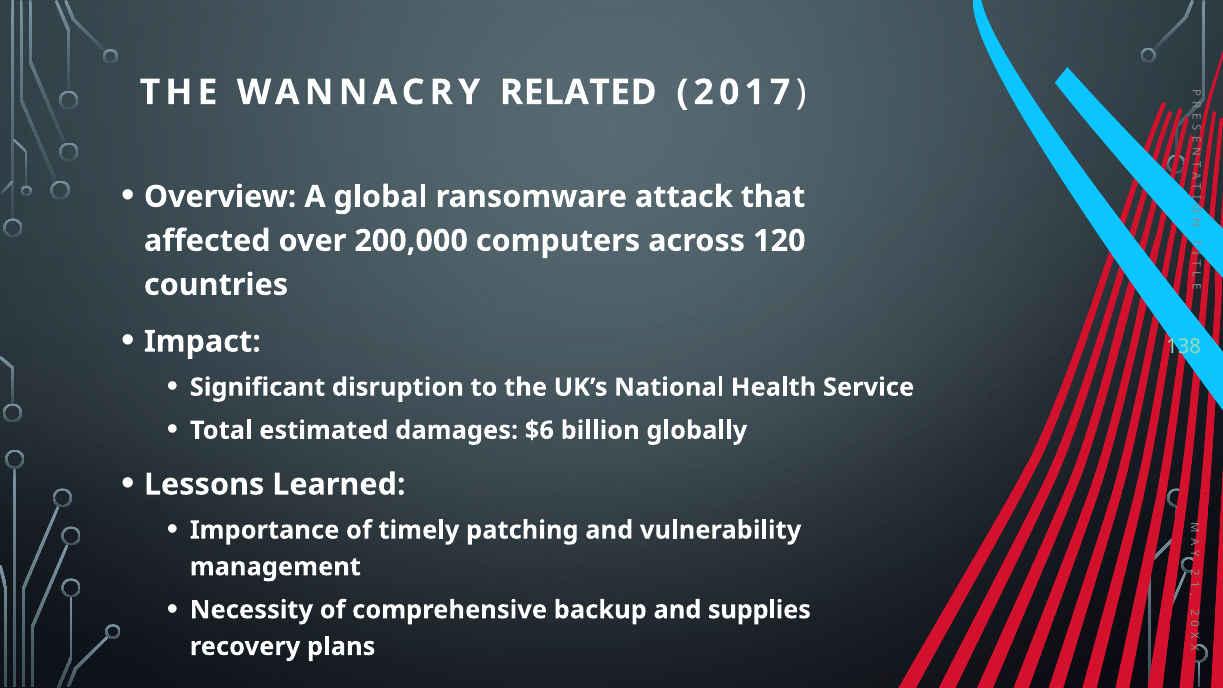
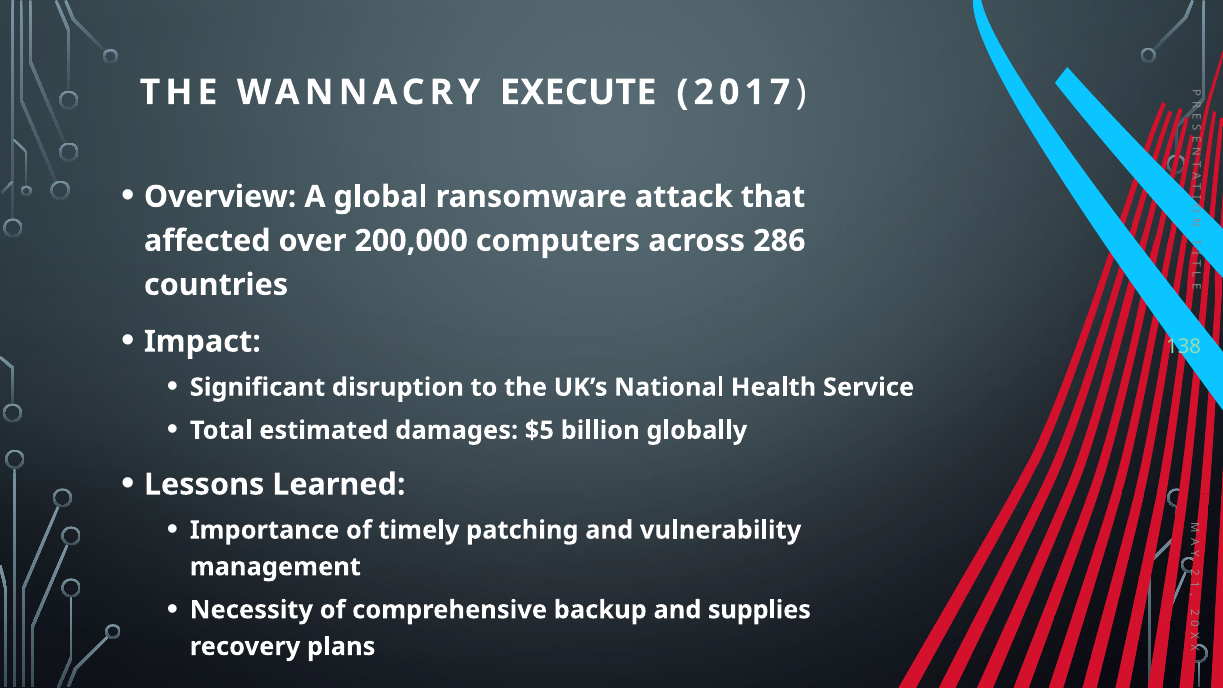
RELATED: RELATED -> EXECUTE
120: 120 -> 286
$6: $6 -> $5
